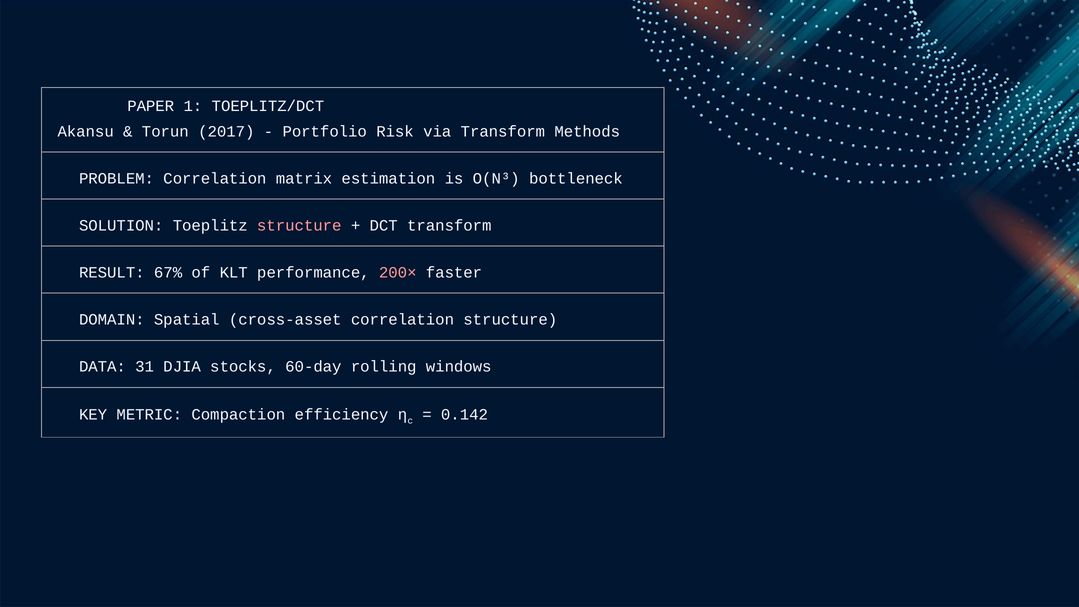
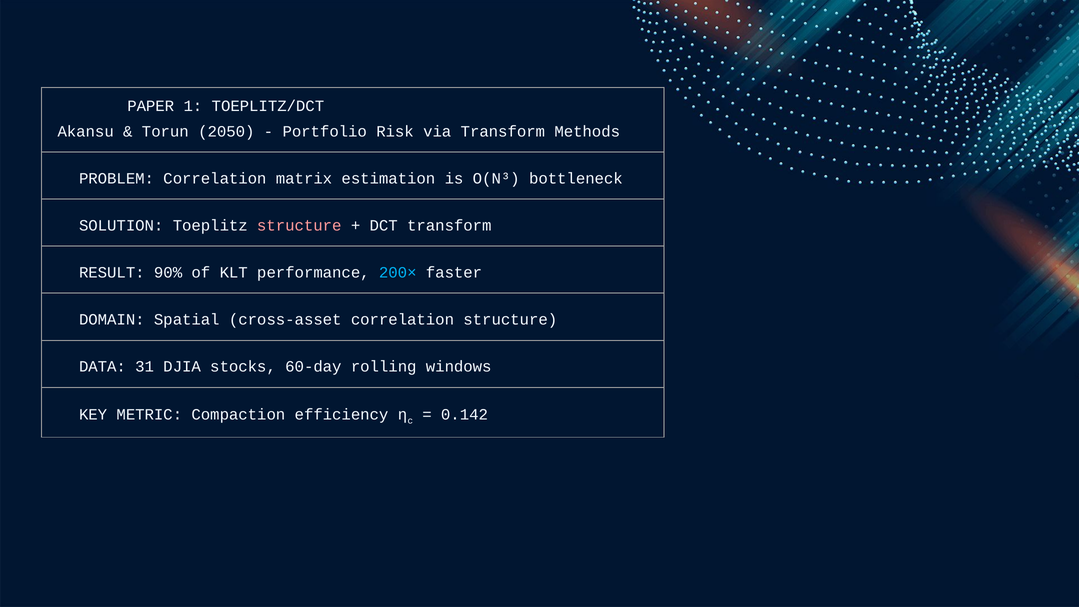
2017: 2017 -> 2050
67%: 67% -> 90%
200× colour: pink -> light blue
